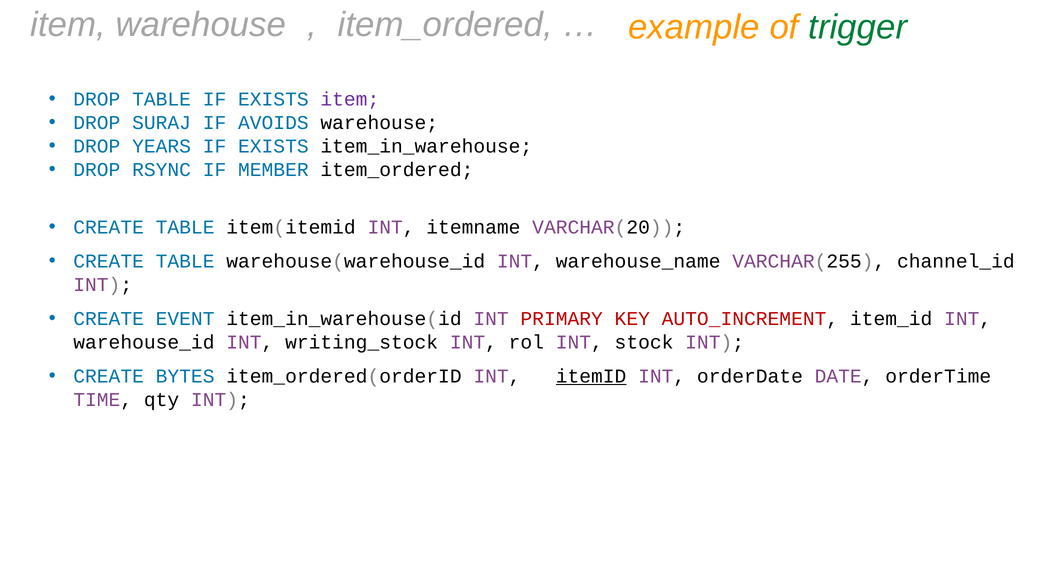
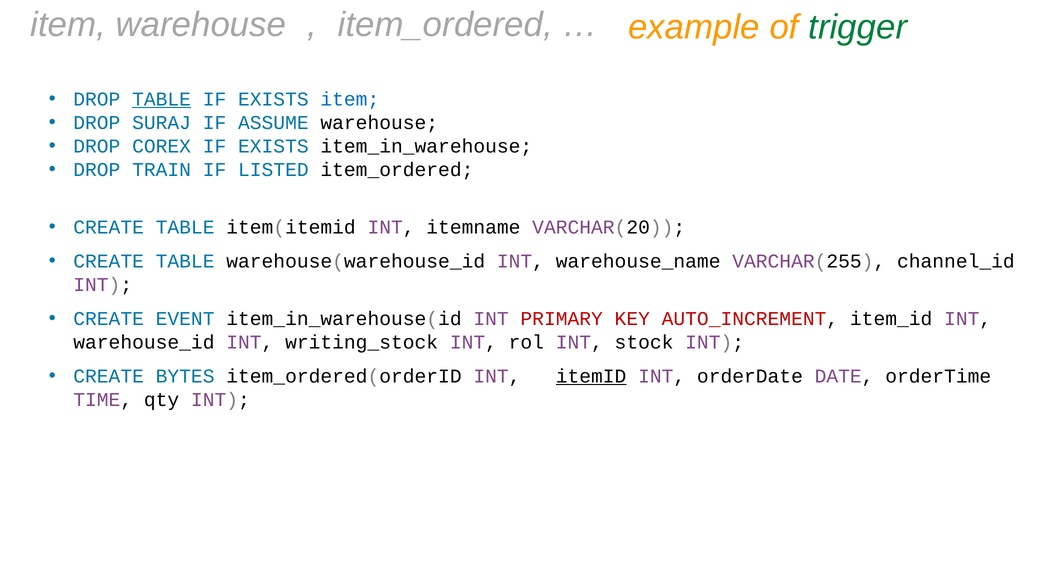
TABLE at (162, 99) underline: none -> present
item at (350, 99) colour: purple -> blue
AVOIDS: AVOIDS -> ASSUME
YEARS: YEARS -> COREX
RSYNC: RSYNC -> TRAIN
MEMBER: MEMBER -> LISTED
